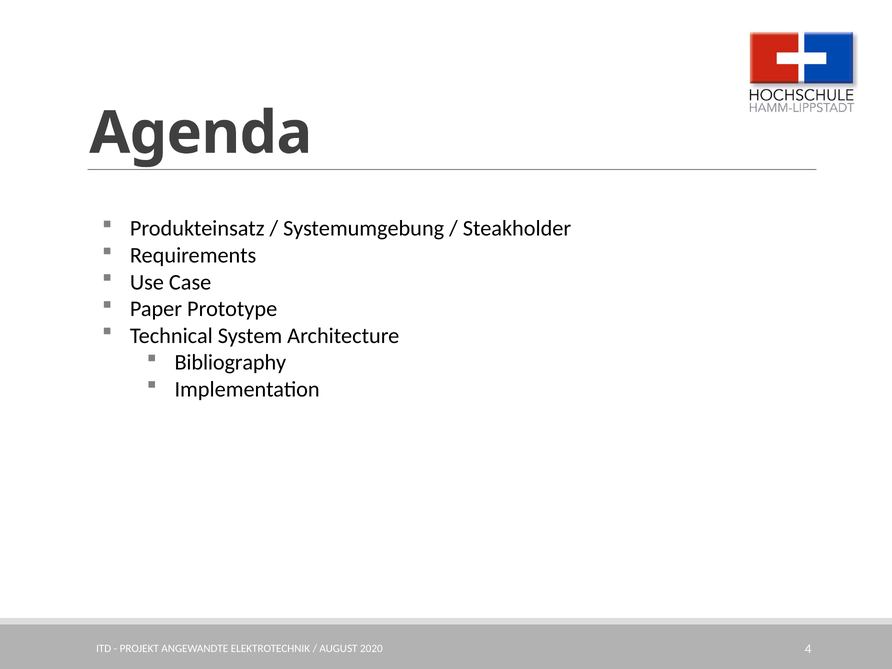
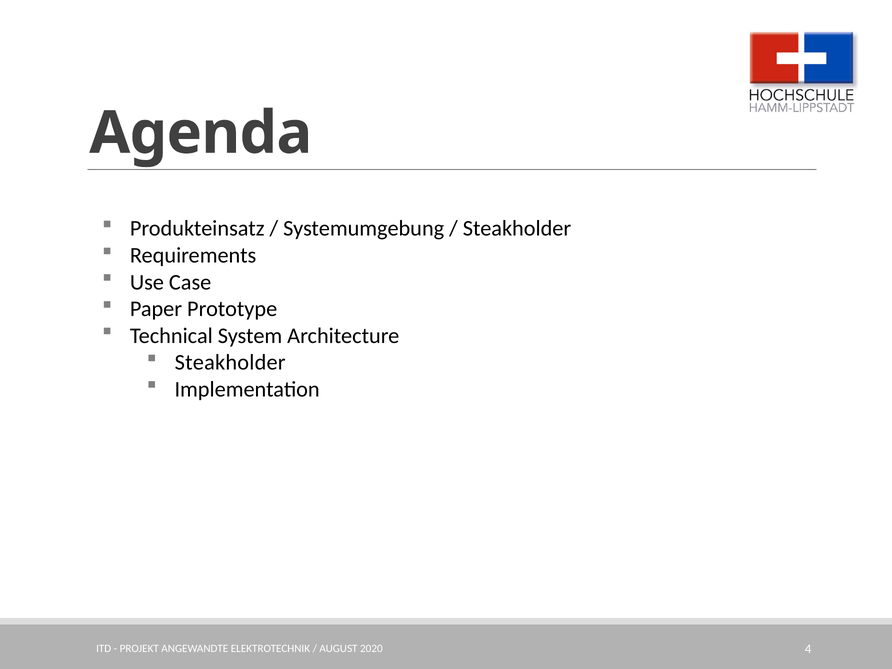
Bibliography at (230, 362): Bibliography -> Steakholder
